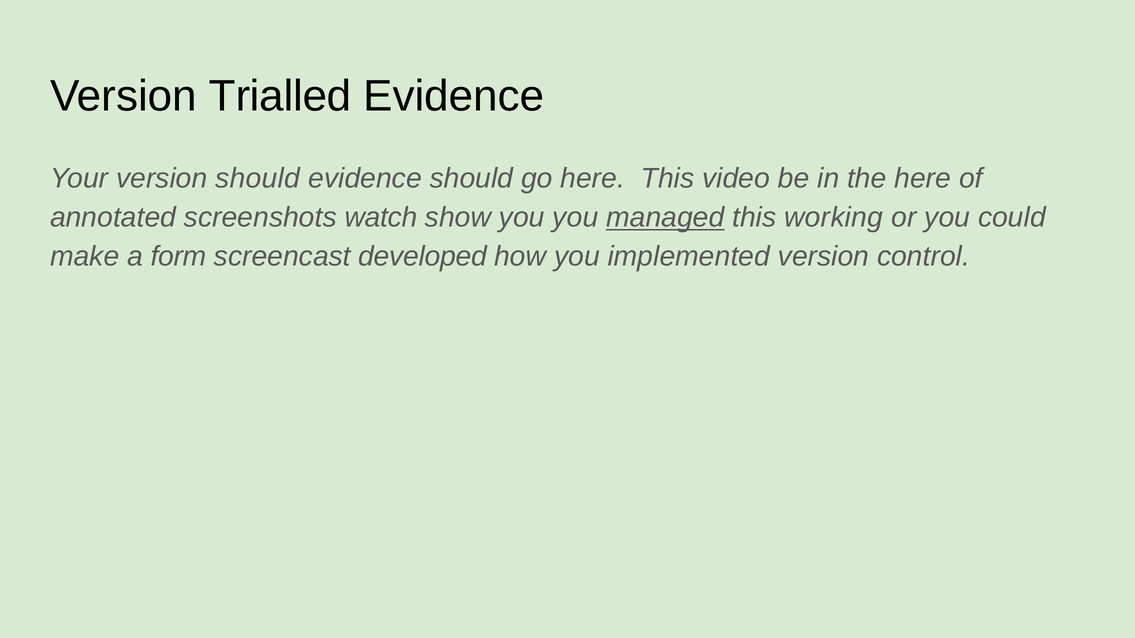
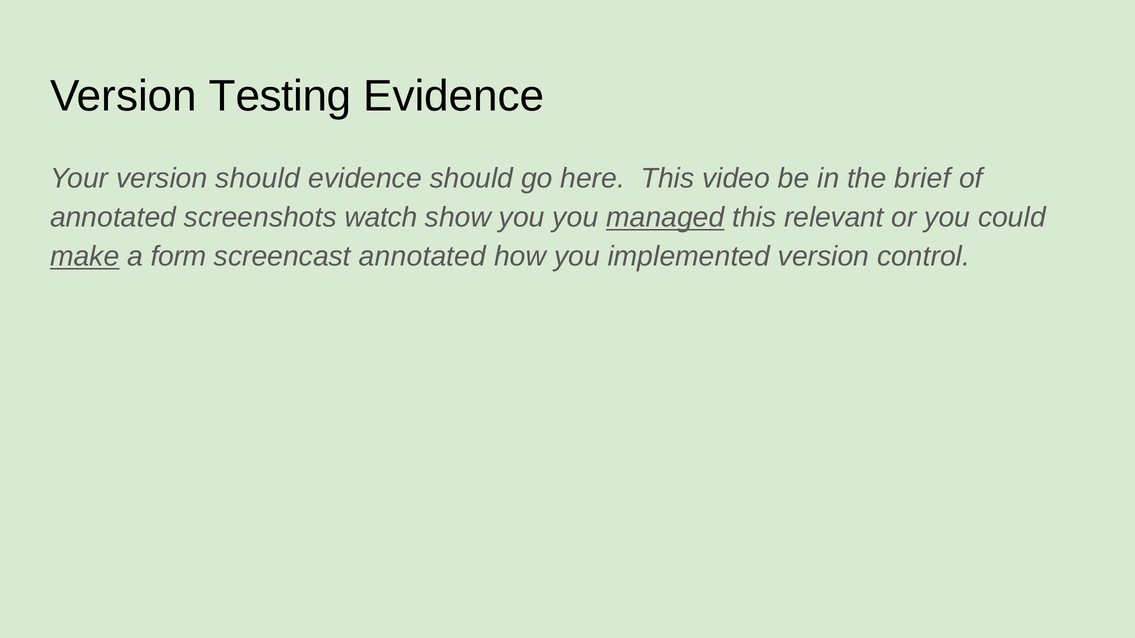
Trialled: Trialled -> Testing
the here: here -> brief
working: working -> relevant
make underline: none -> present
screencast developed: developed -> annotated
